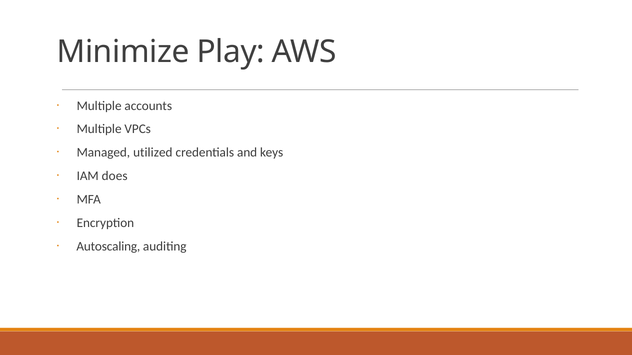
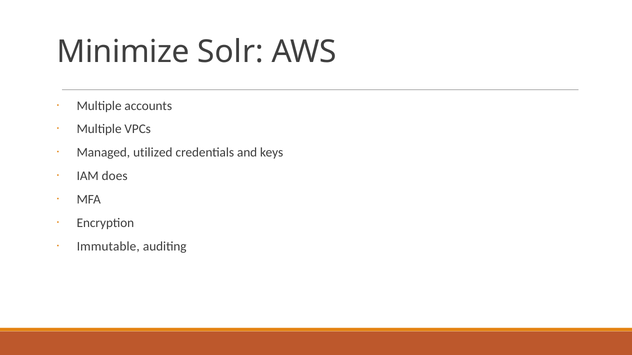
Play: Play -> Solr
Autoscaling: Autoscaling -> Immutable
